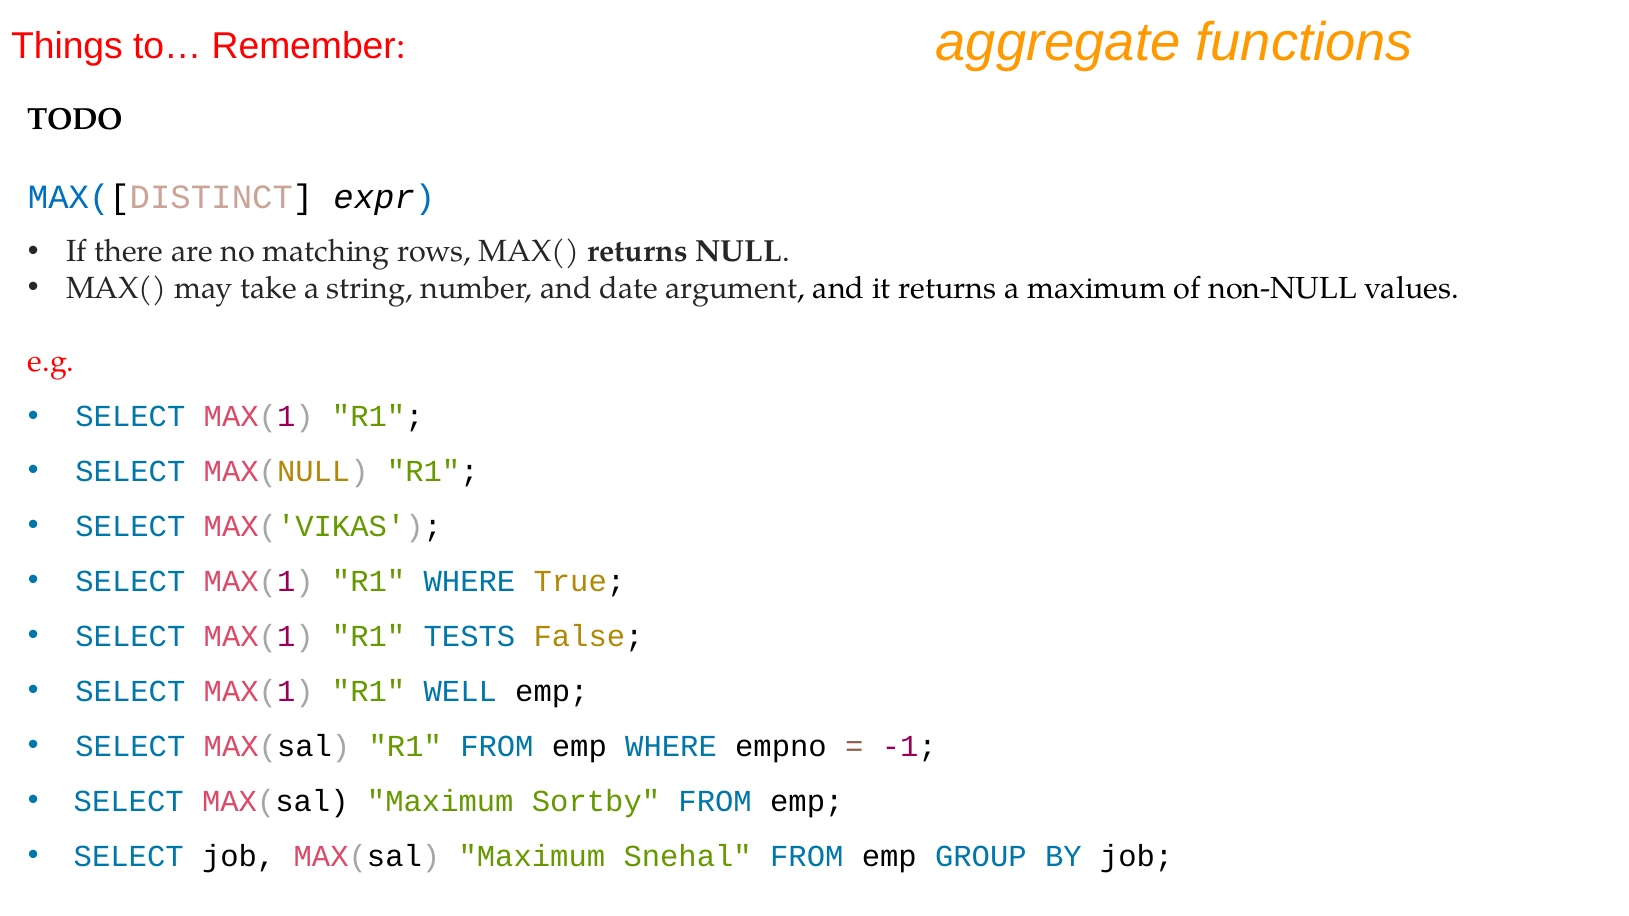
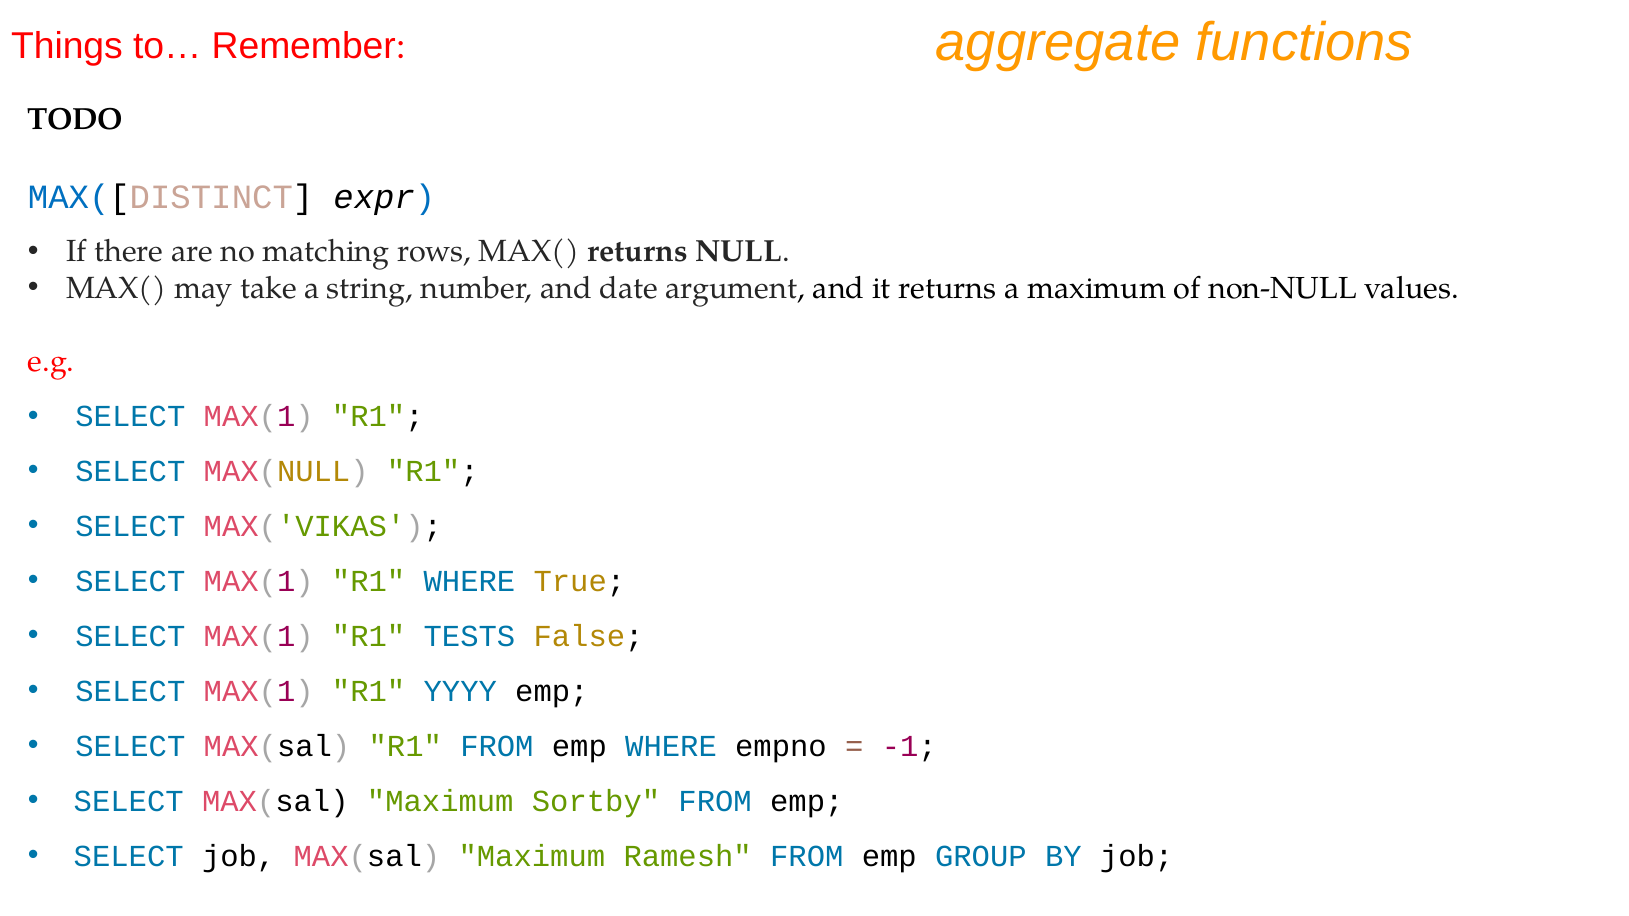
WELL: WELL -> YYYY
Snehal: Snehal -> Ramesh
